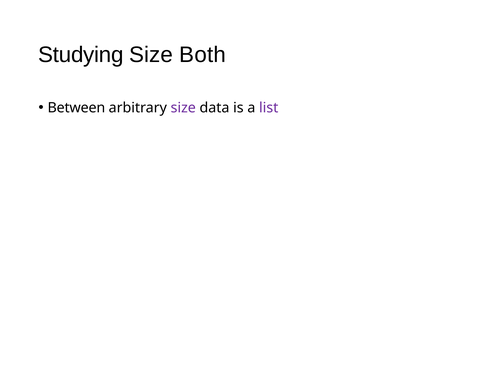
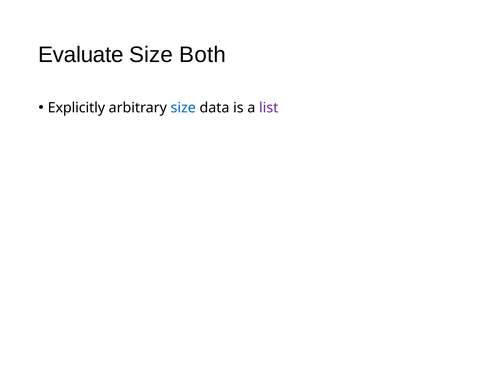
Studying: Studying -> Evaluate
Between: Between -> Explicitly
size at (183, 108) colour: purple -> blue
